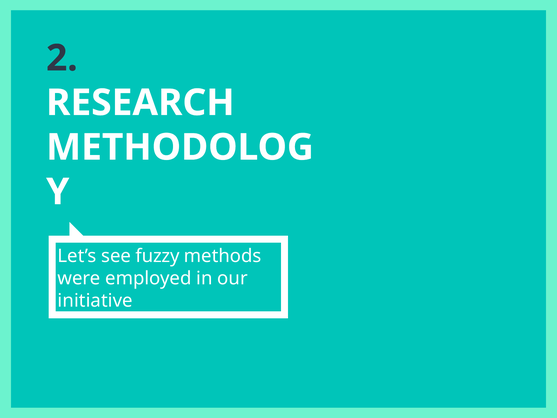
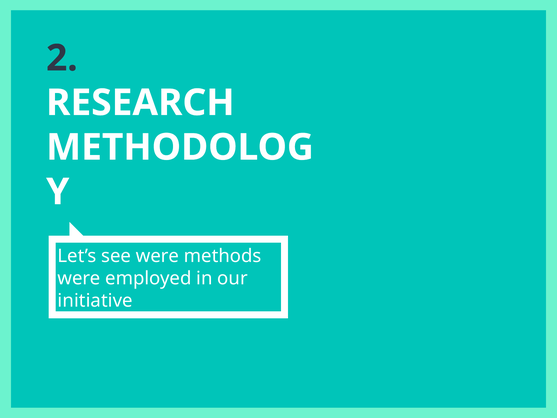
see fuzzy: fuzzy -> were
